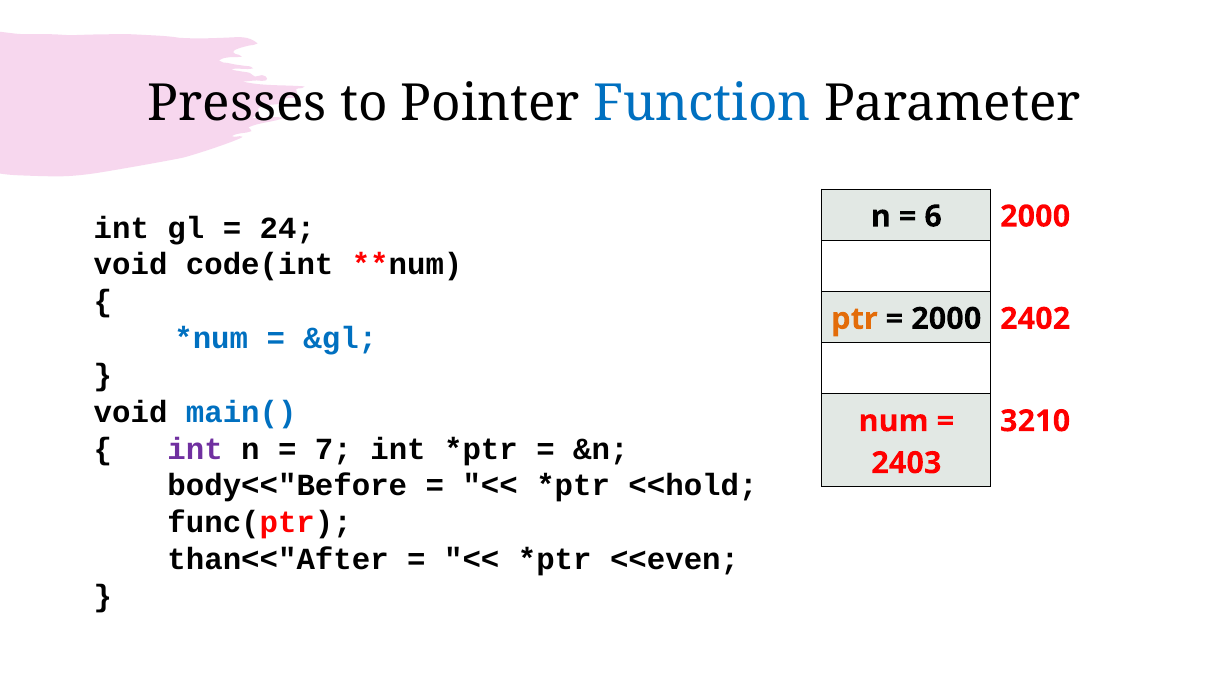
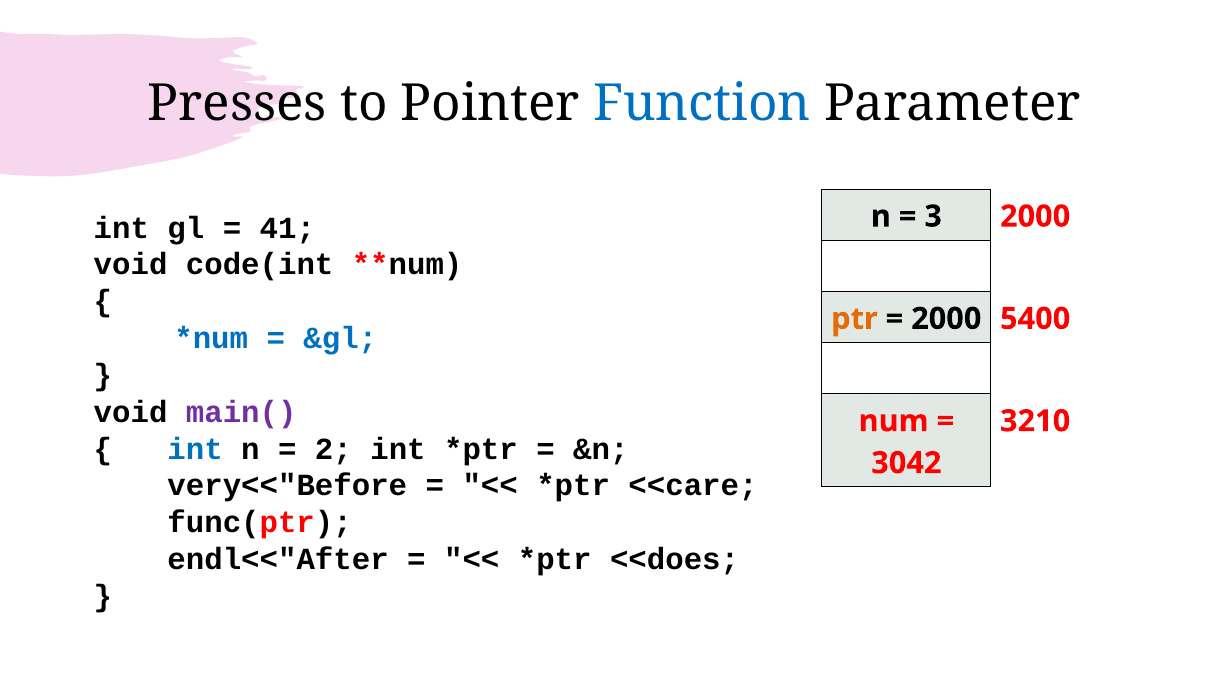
6: 6 -> 3
24: 24 -> 41
2402: 2402 -> 5400
main( colour: blue -> purple
int at (195, 449) colour: purple -> blue
7: 7 -> 2
2403: 2403 -> 3042
body<<"Before: body<<"Before -> very<<"Before
<<hold: <<hold -> <<care
than<<"After: than<<"After -> endl<<"After
<<even: <<even -> <<does
